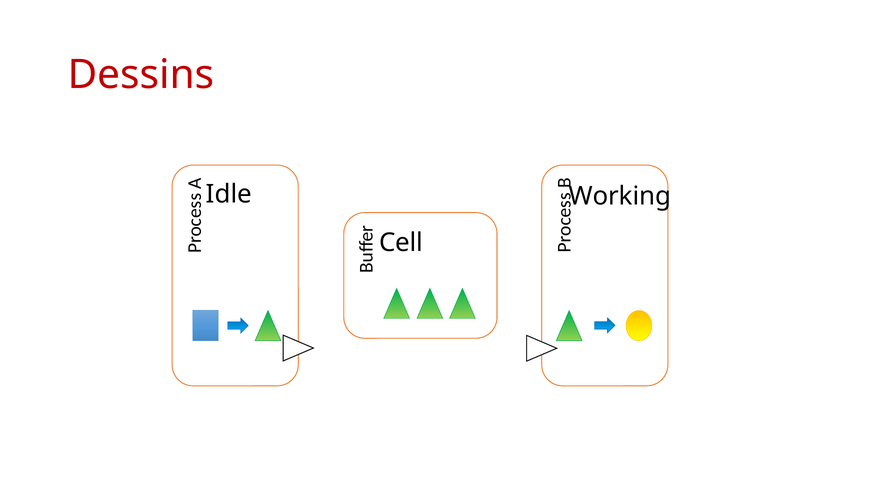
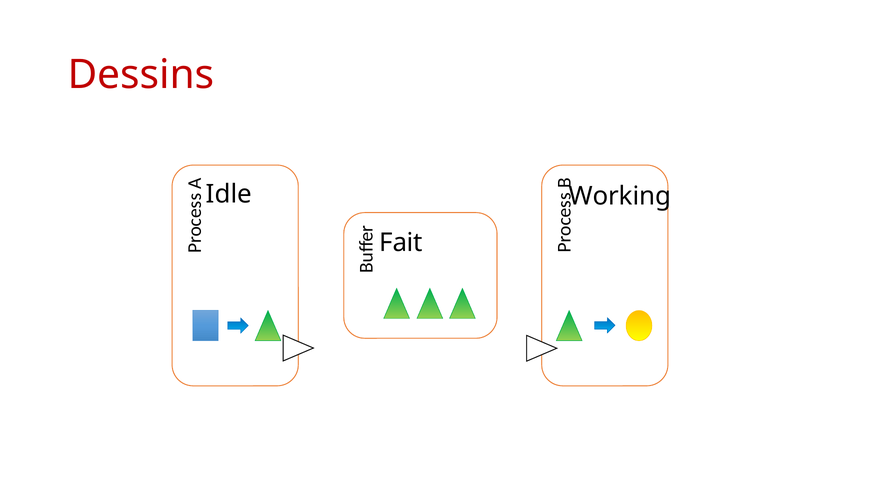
Cell: Cell -> Fait
